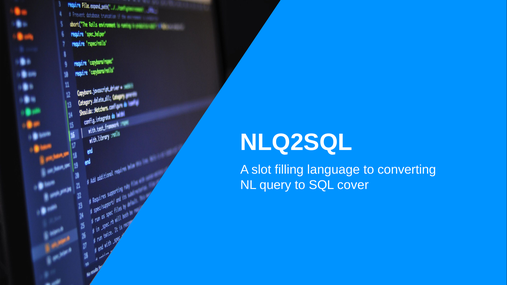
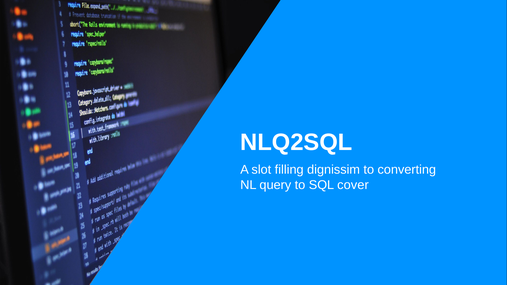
language: language -> dignissim
